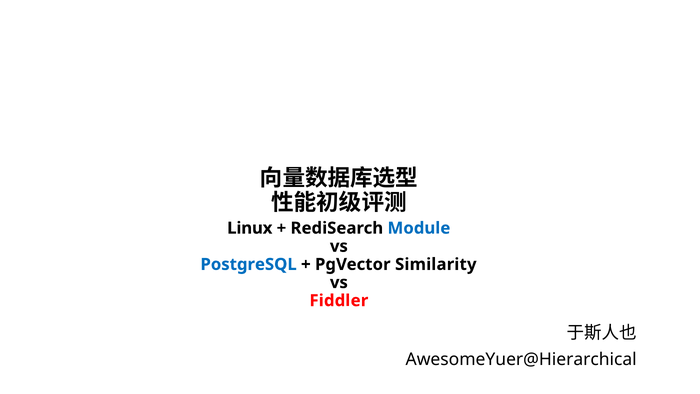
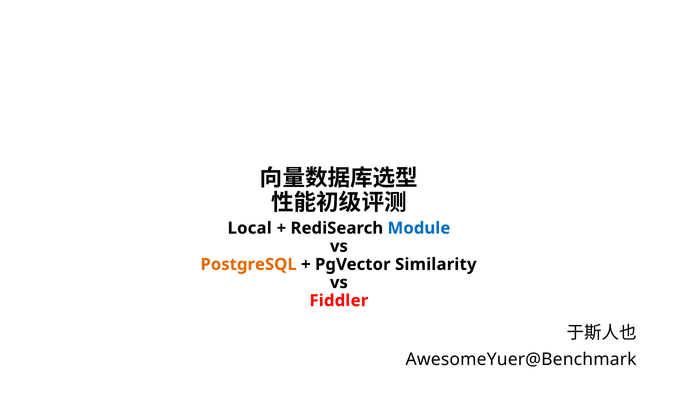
Linux: Linux -> Local
PostgreSQL colour: blue -> orange
AwesomeYuer@Hierarchical: AwesomeYuer@Hierarchical -> AwesomeYuer@Benchmark
